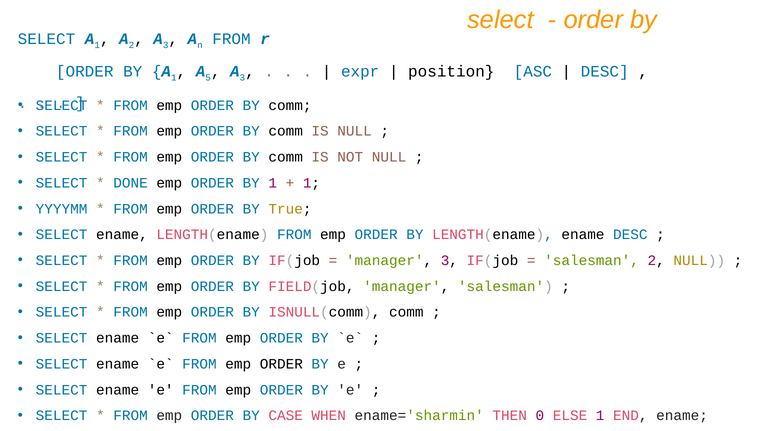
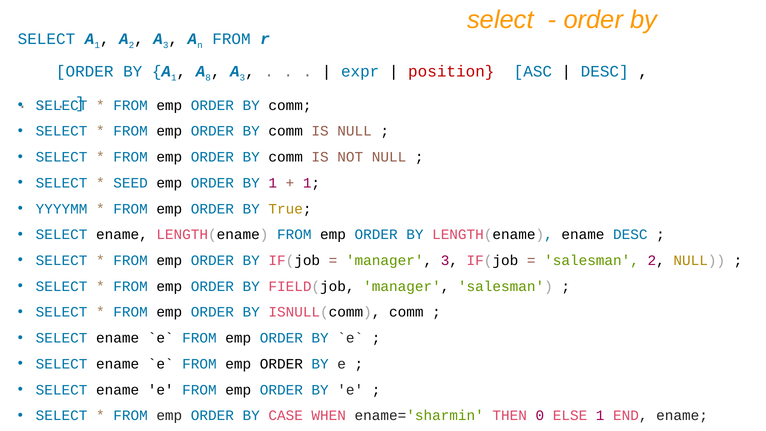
5: 5 -> 8
position colour: black -> red
DONE: DONE -> SEED
